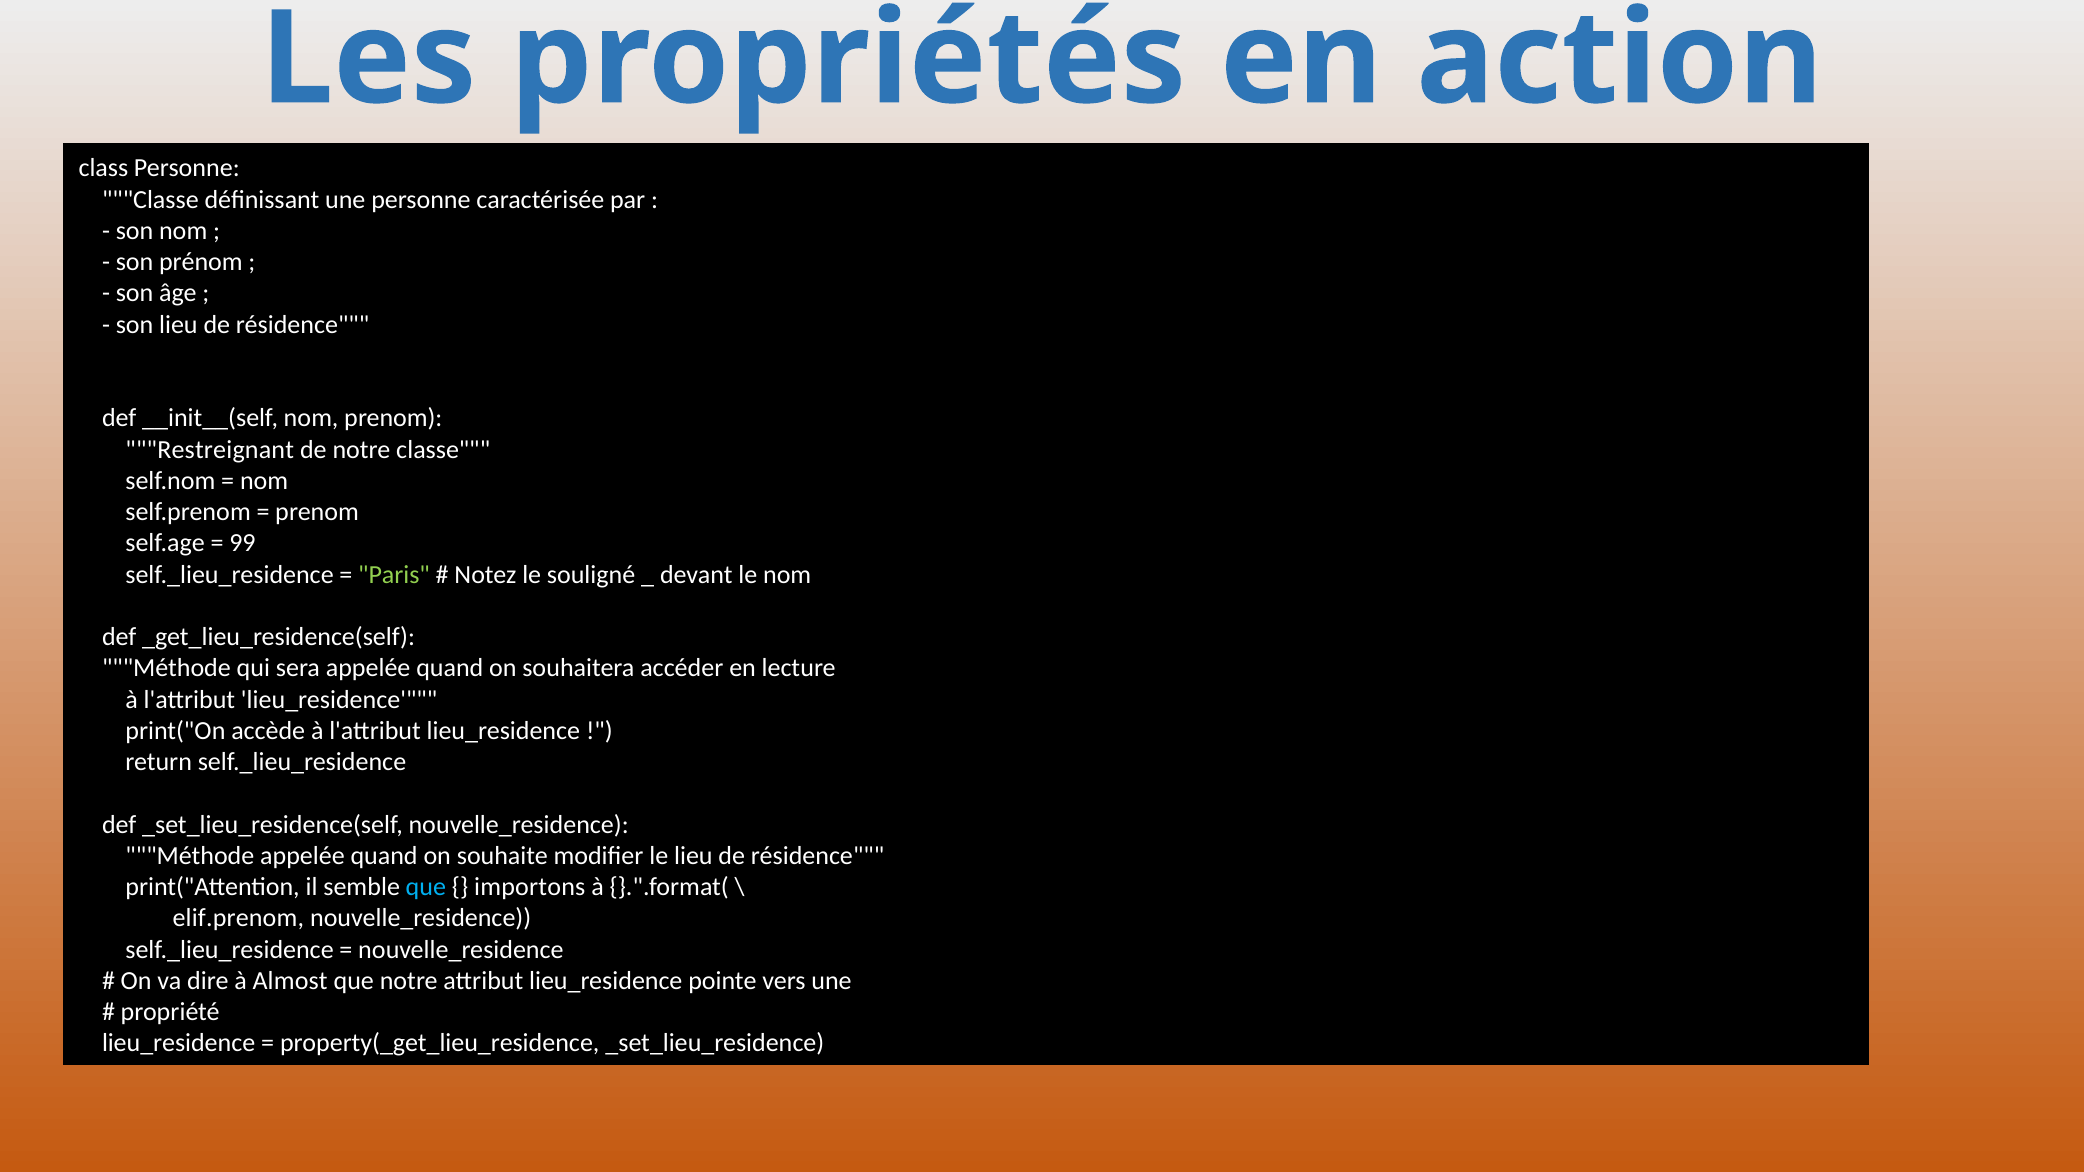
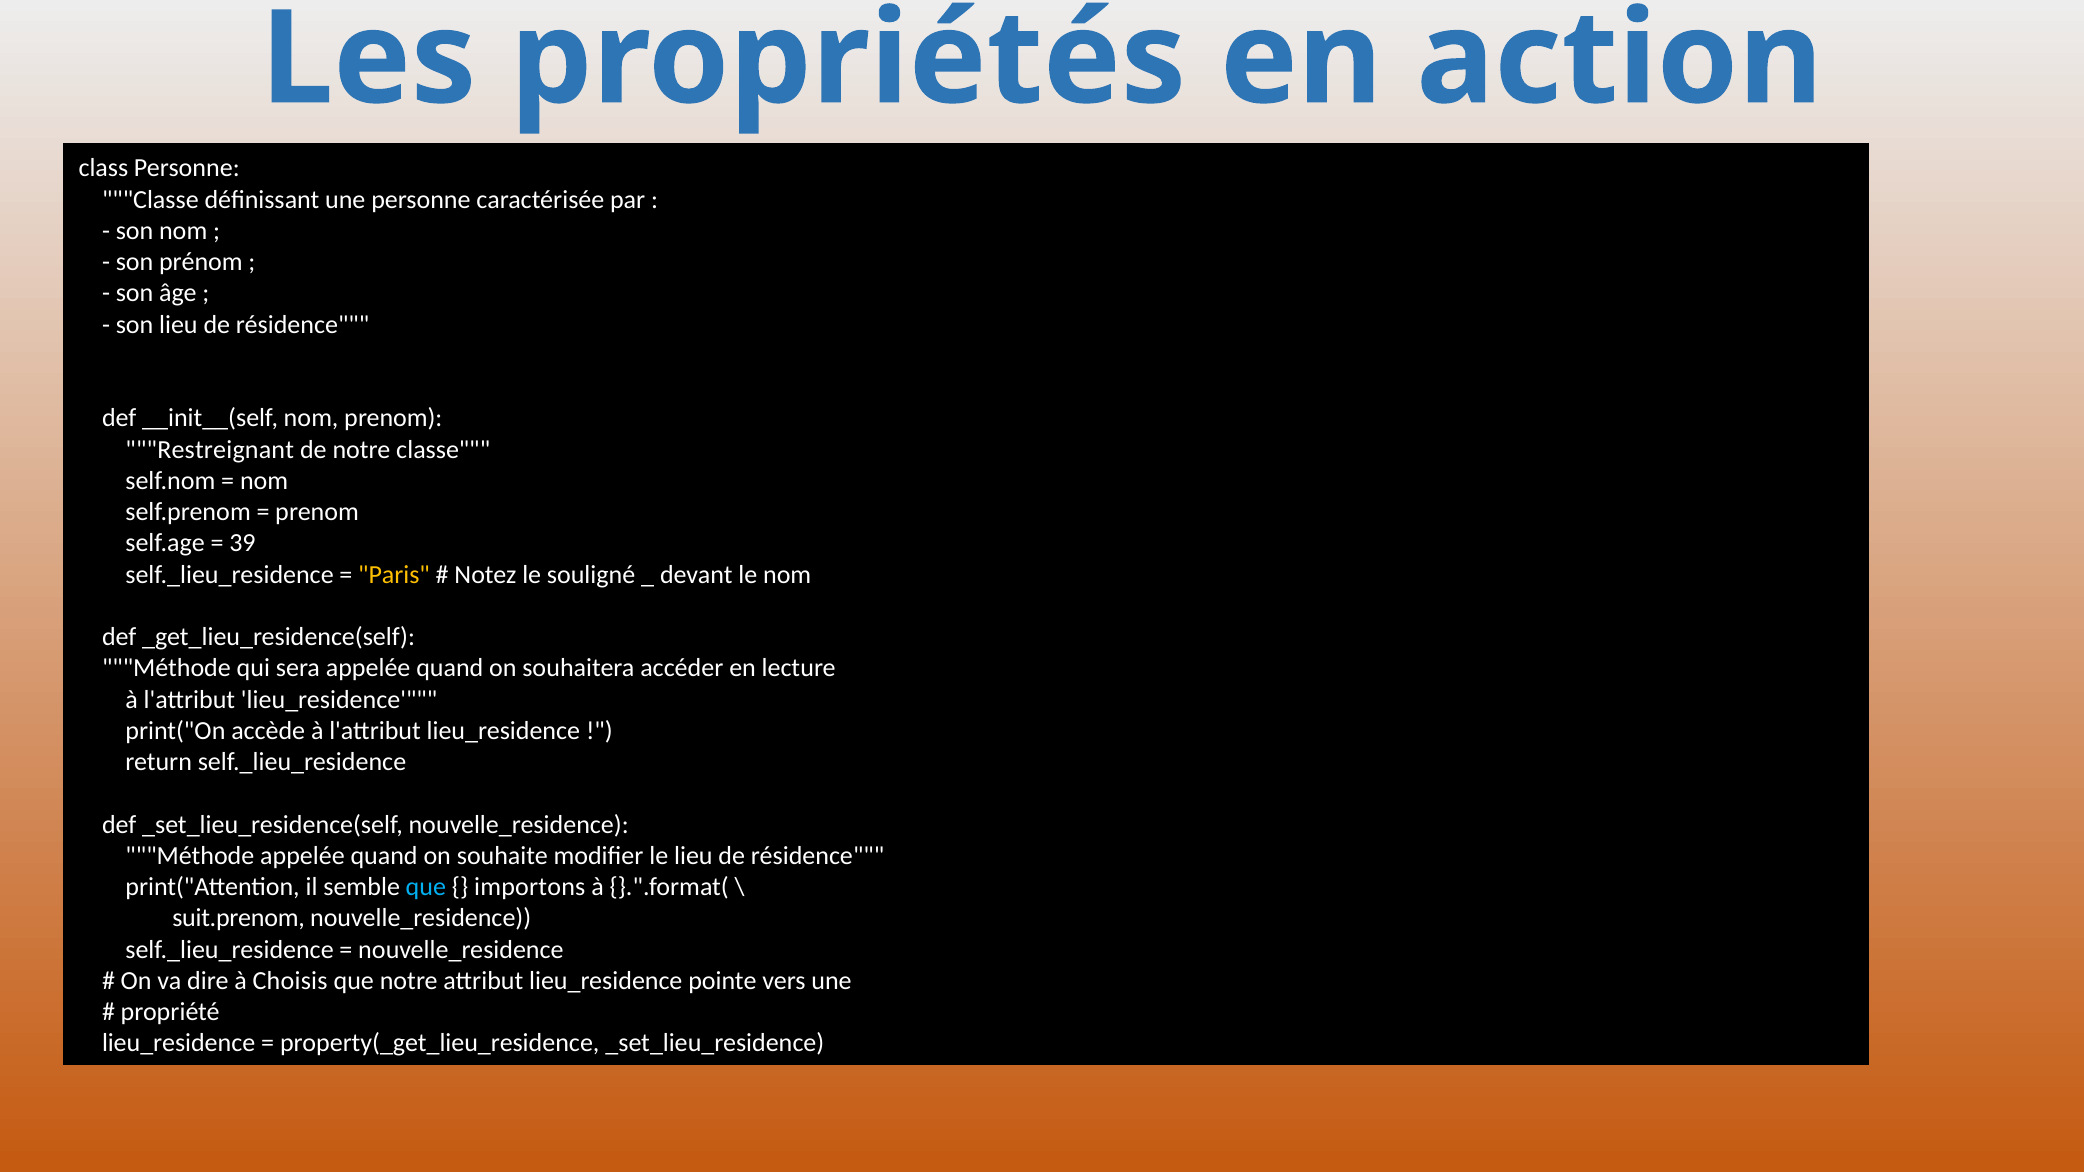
99: 99 -> 39
Paris colour: light green -> yellow
elif.prenom: elif.prenom -> suit.prenom
Almost: Almost -> Choisis
